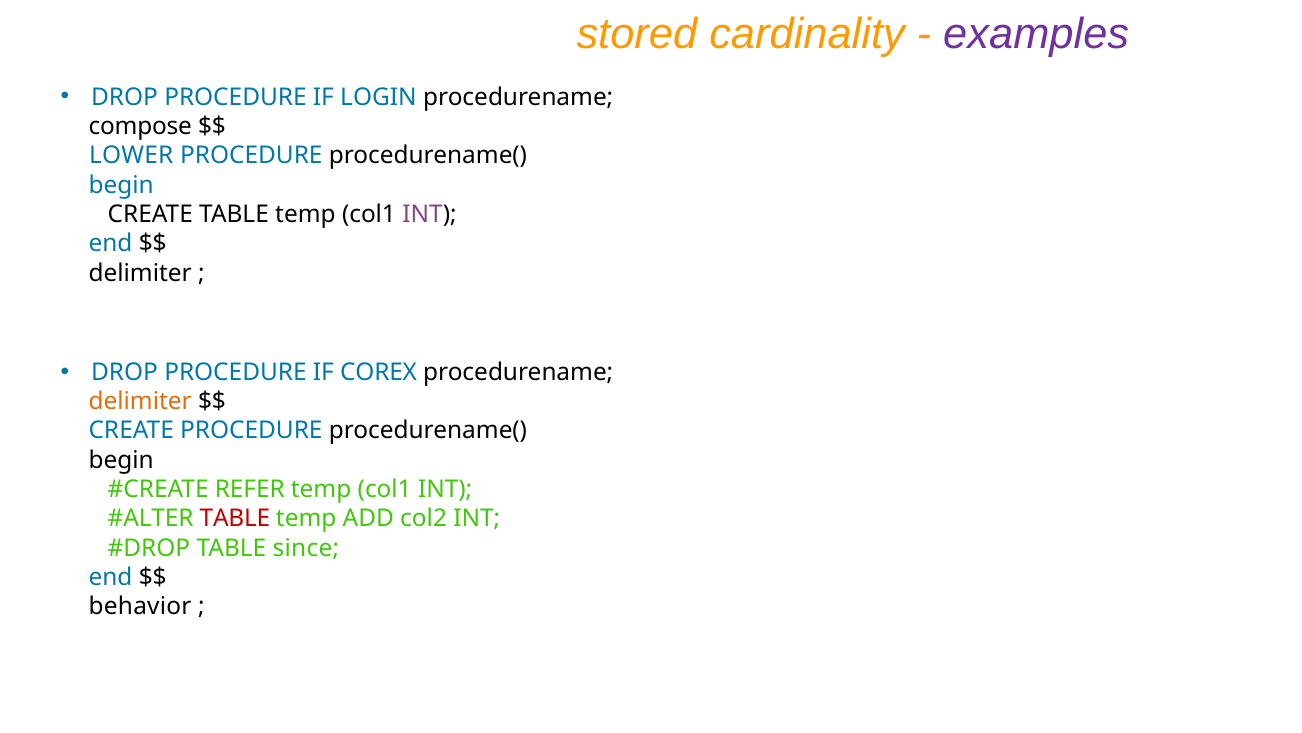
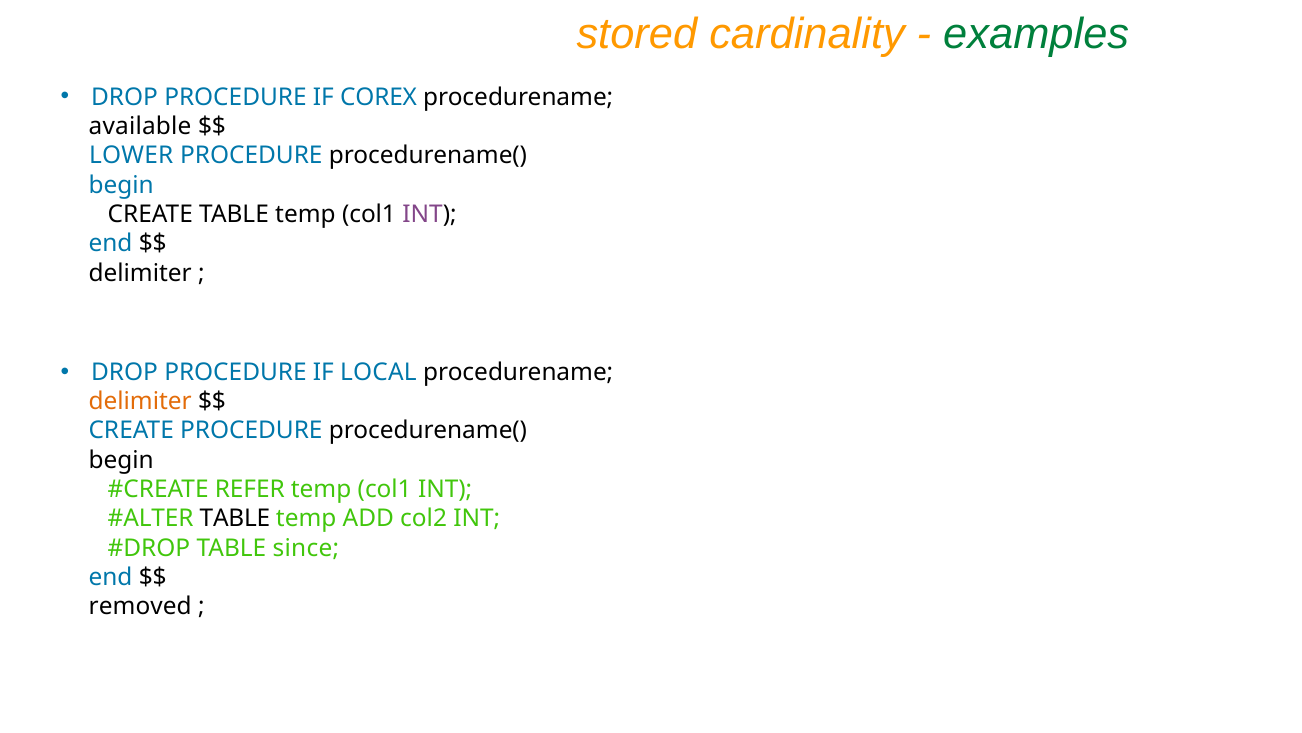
examples colour: purple -> green
LOGIN: LOGIN -> COREX
compose: compose -> available
COREX: COREX -> LOCAL
TABLE at (235, 518) colour: red -> black
behavior: behavior -> removed
